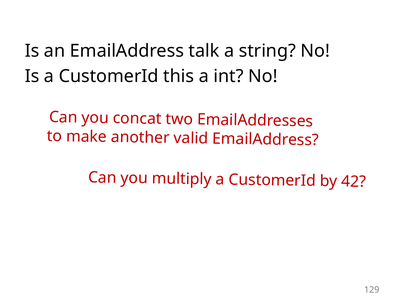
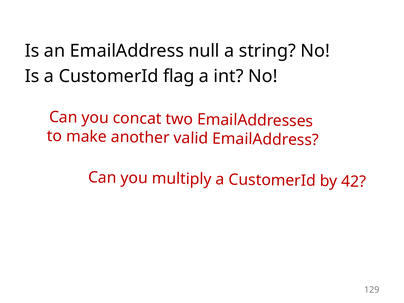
talk: talk -> null
this: this -> flag
